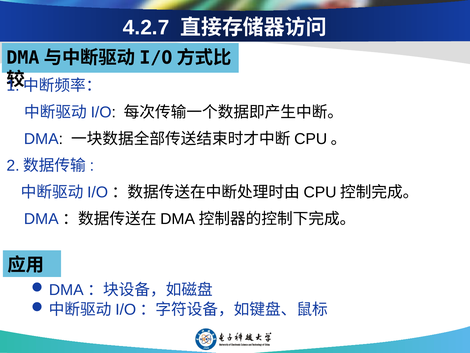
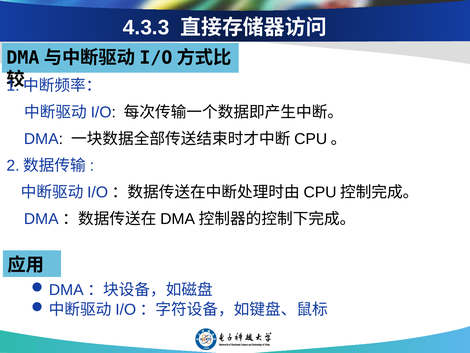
4.2.7: 4.2.7 -> 4.3.3
